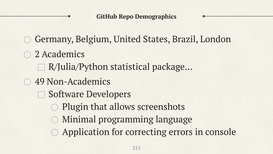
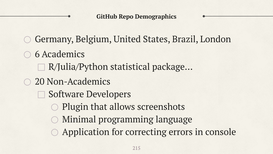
2: 2 -> 6
49: 49 -> 20
